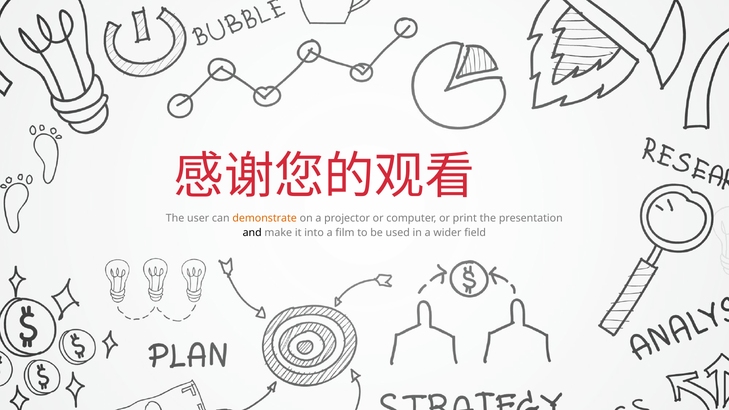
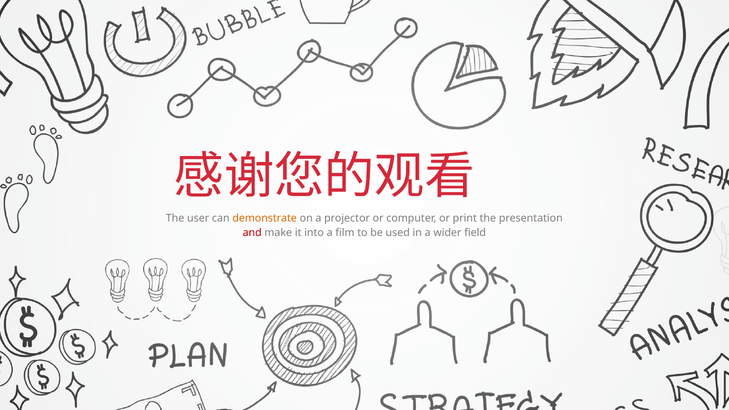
and colour: black -> red
